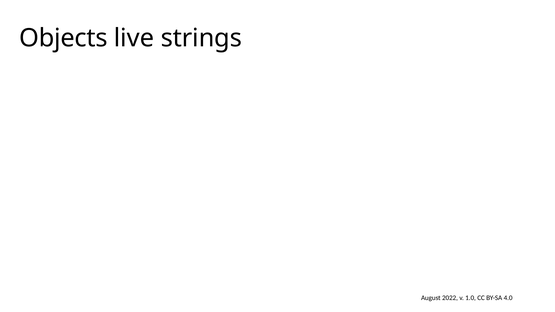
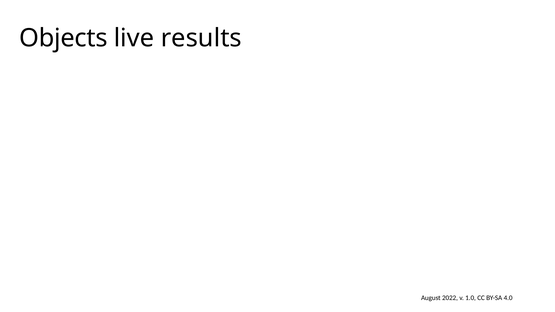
strings: strings -> results
